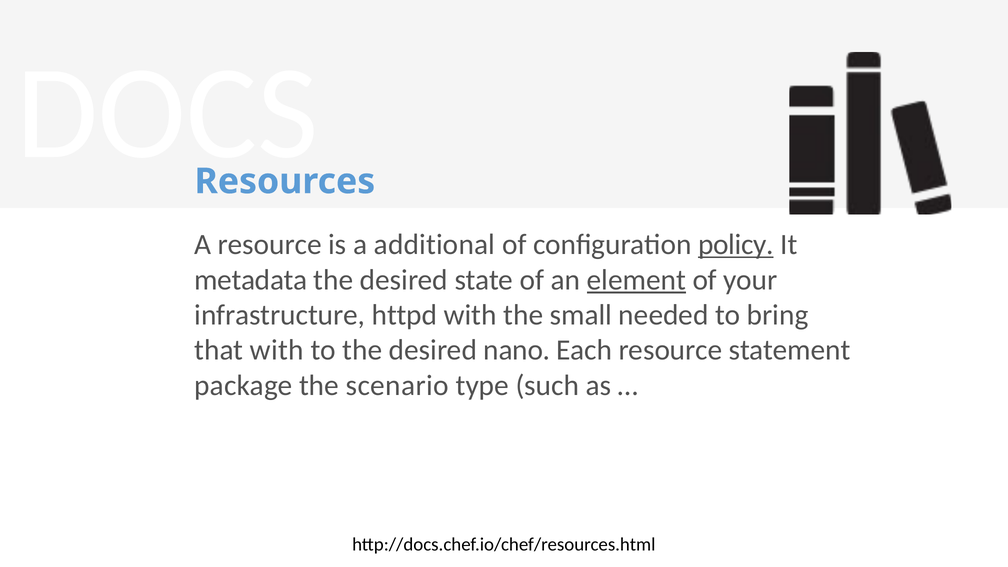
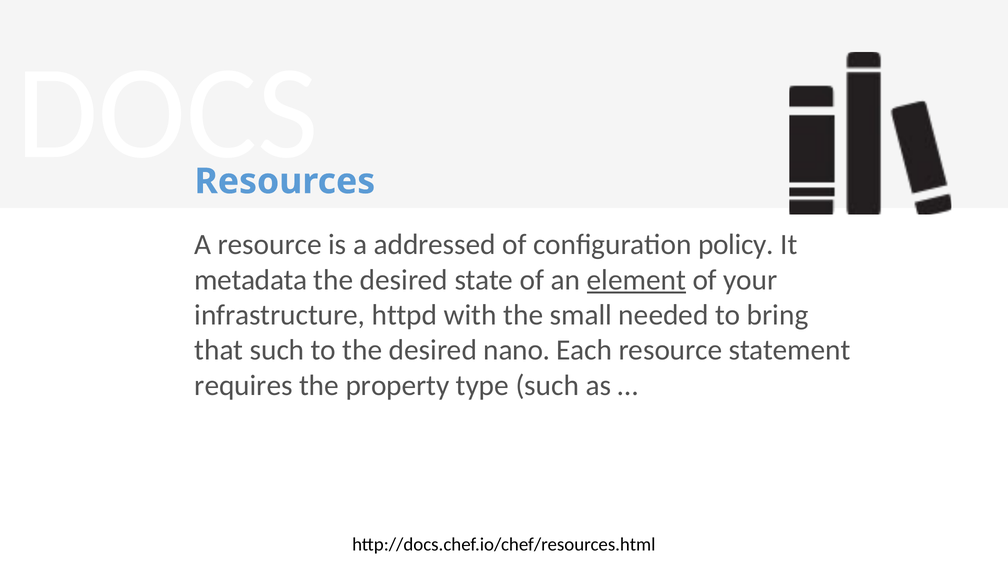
additional: additional -> addressed
policy underline: present -> none
that with: with -> such
package: package -> requires
scenario: scenario -> property
